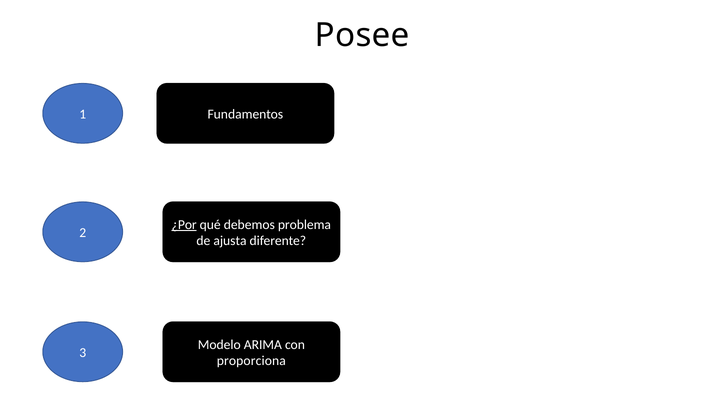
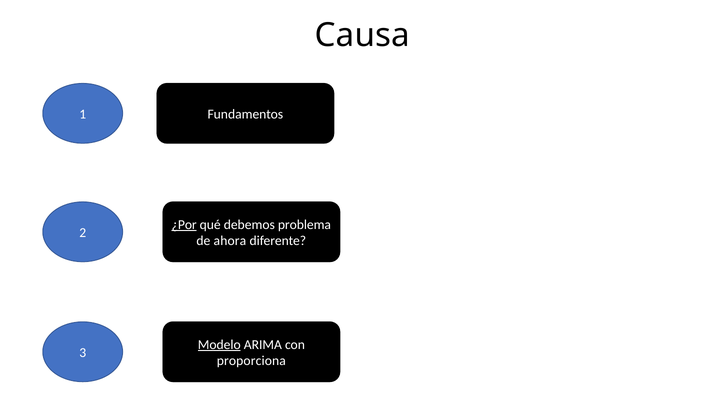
Posee: Posee -> Causa
ajusta: ajusta -> ahora
Modelo underline: none -> present
